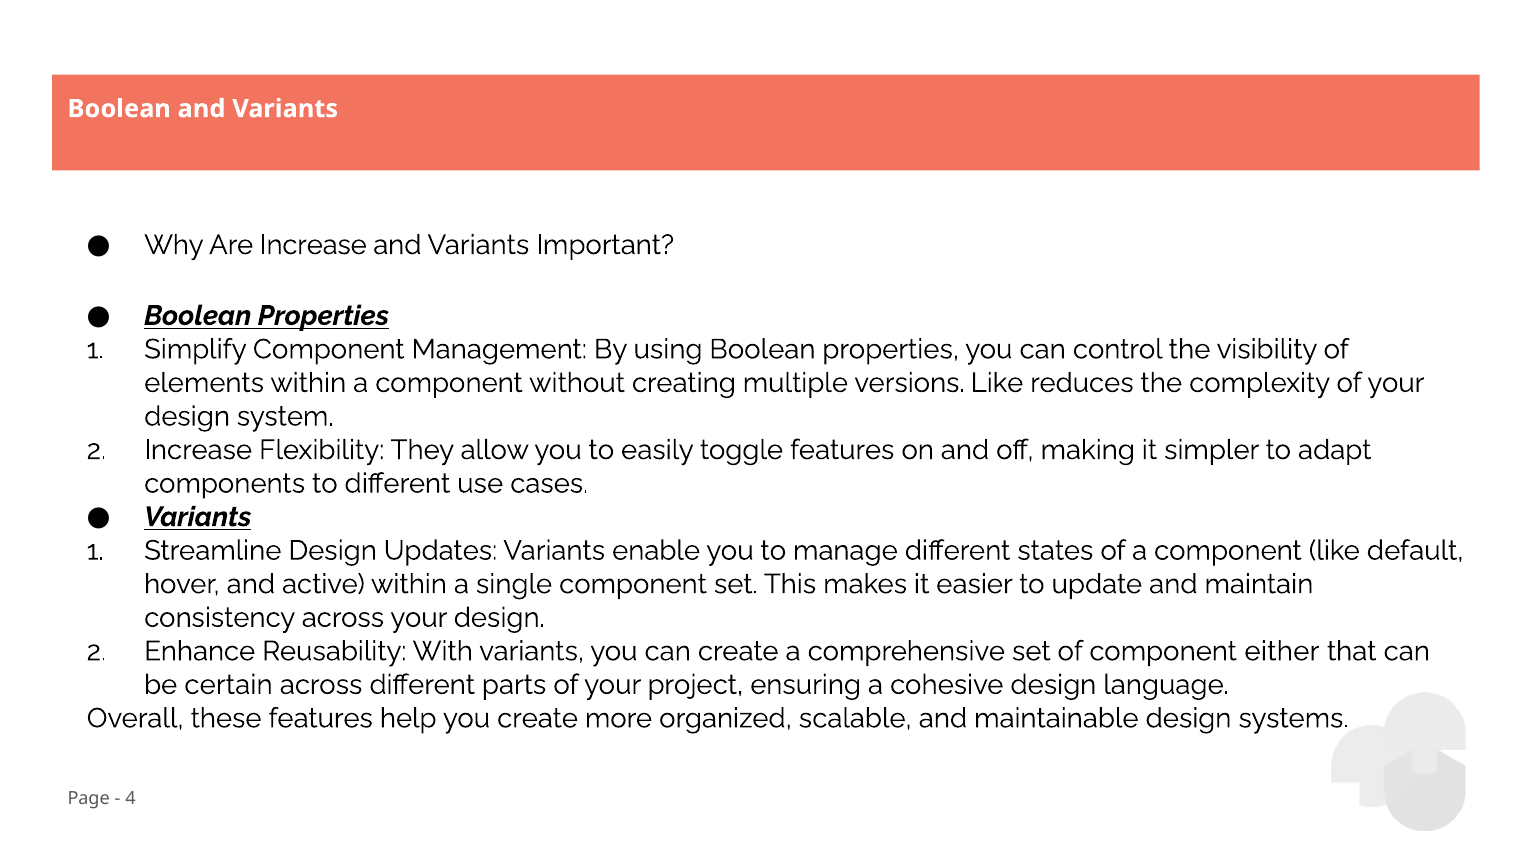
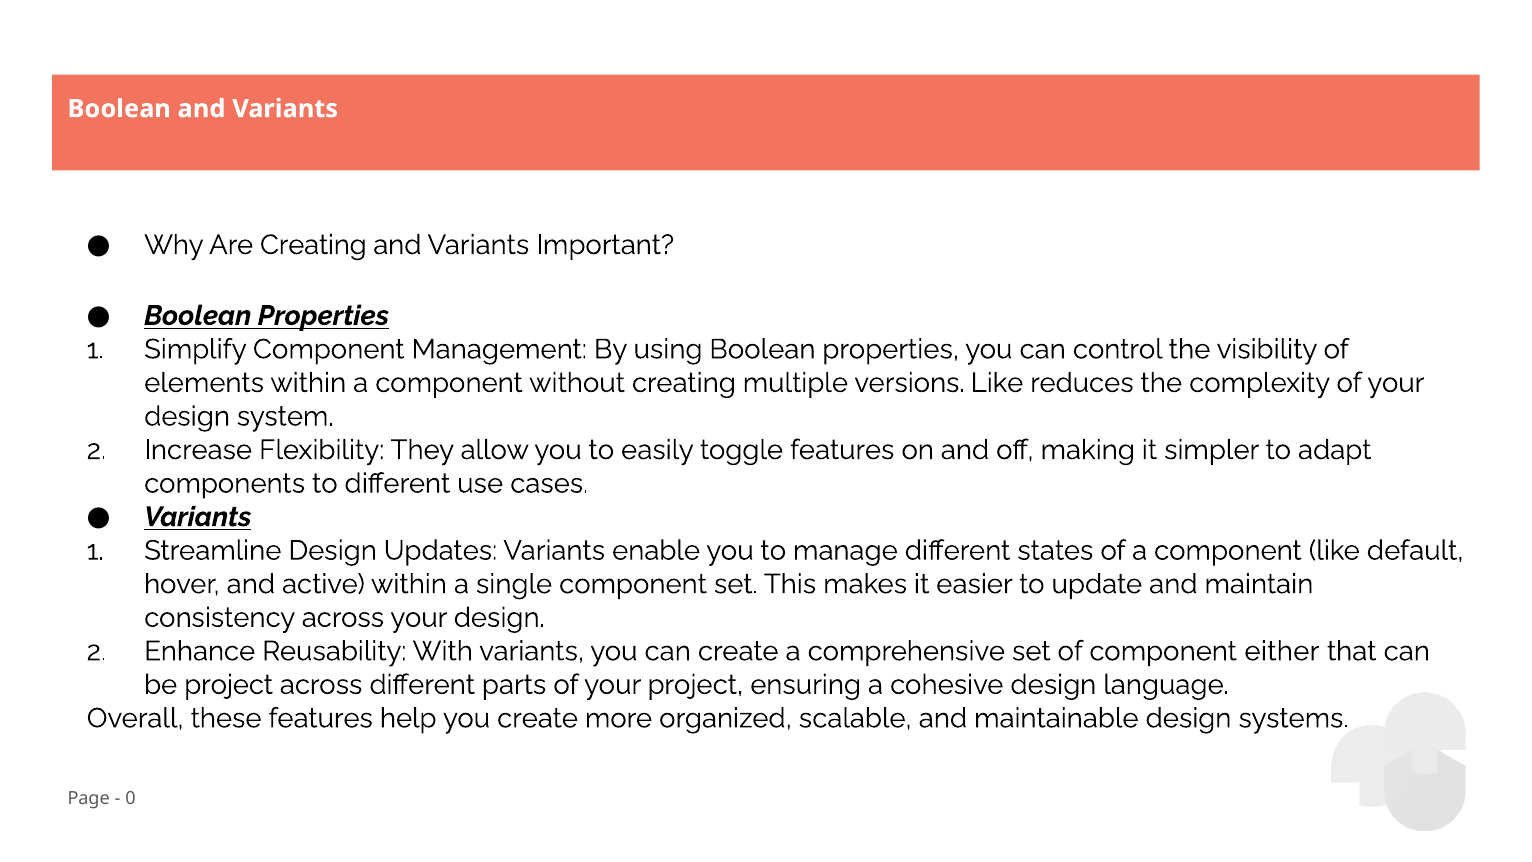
Are Increase: Increase -> Creating
be certain: certain -> project
4: 4 -> 0
